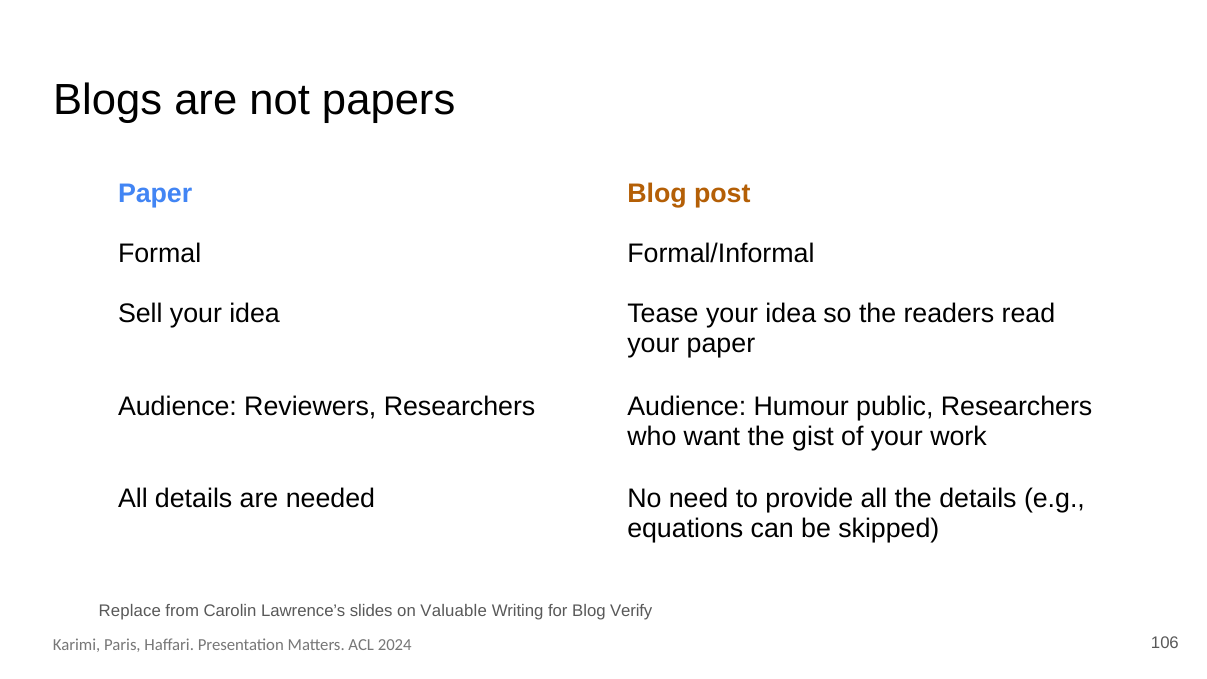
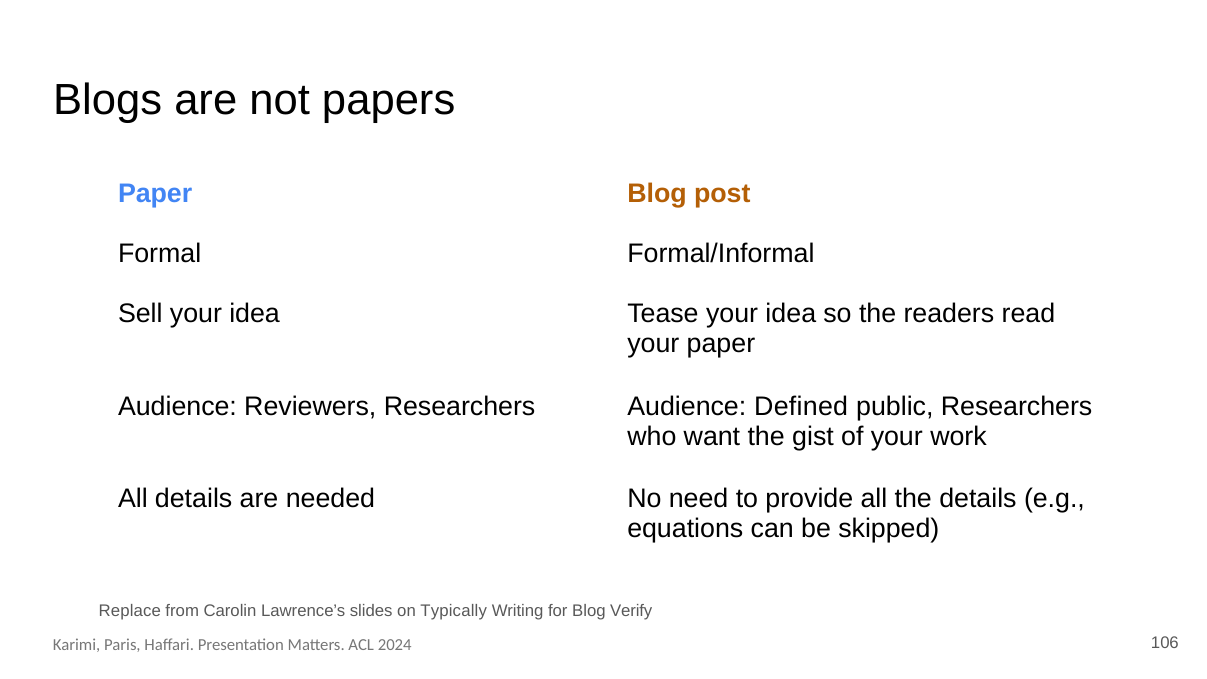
Humour: Humour -> Defined
Valuable: Valuable -> Typically
